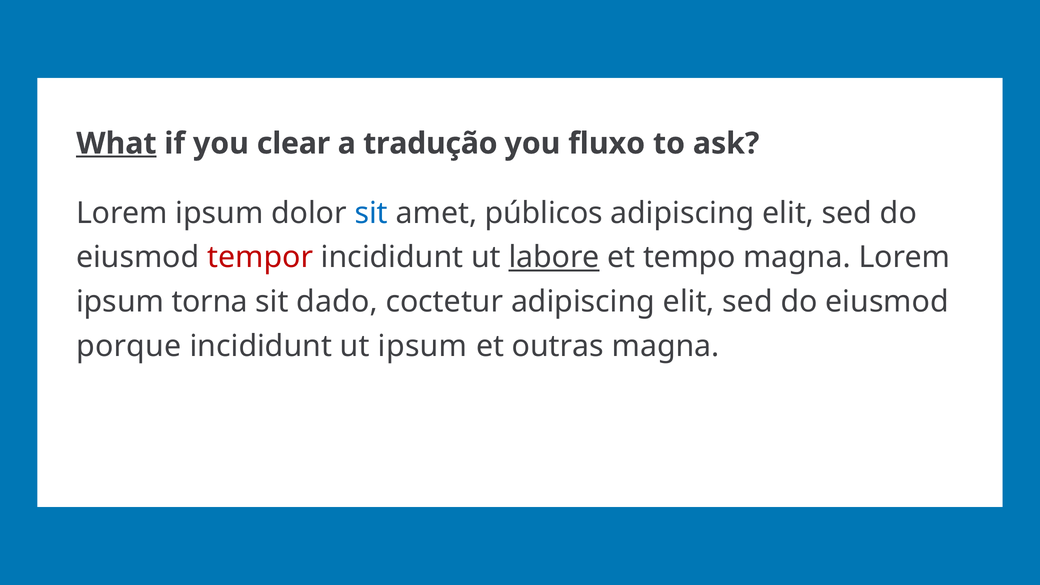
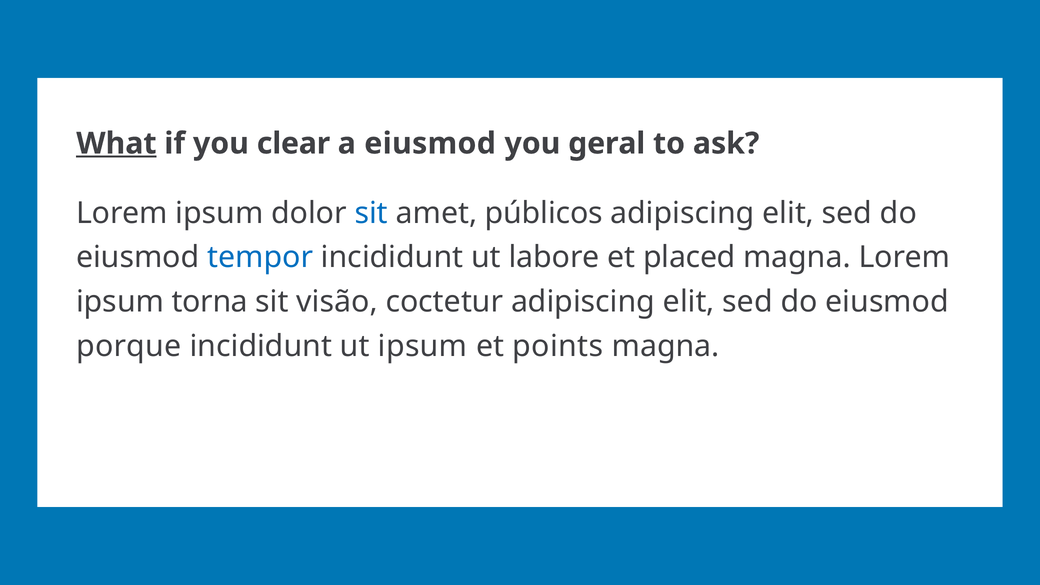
a tradução: tradução -> eiusmod
fluxo: fluxo -> geral
tempor colour: red -> blue
labore underline: present -> none
tempo: tempo -> placed
dado: dado -> visão
outras: outras -> points
